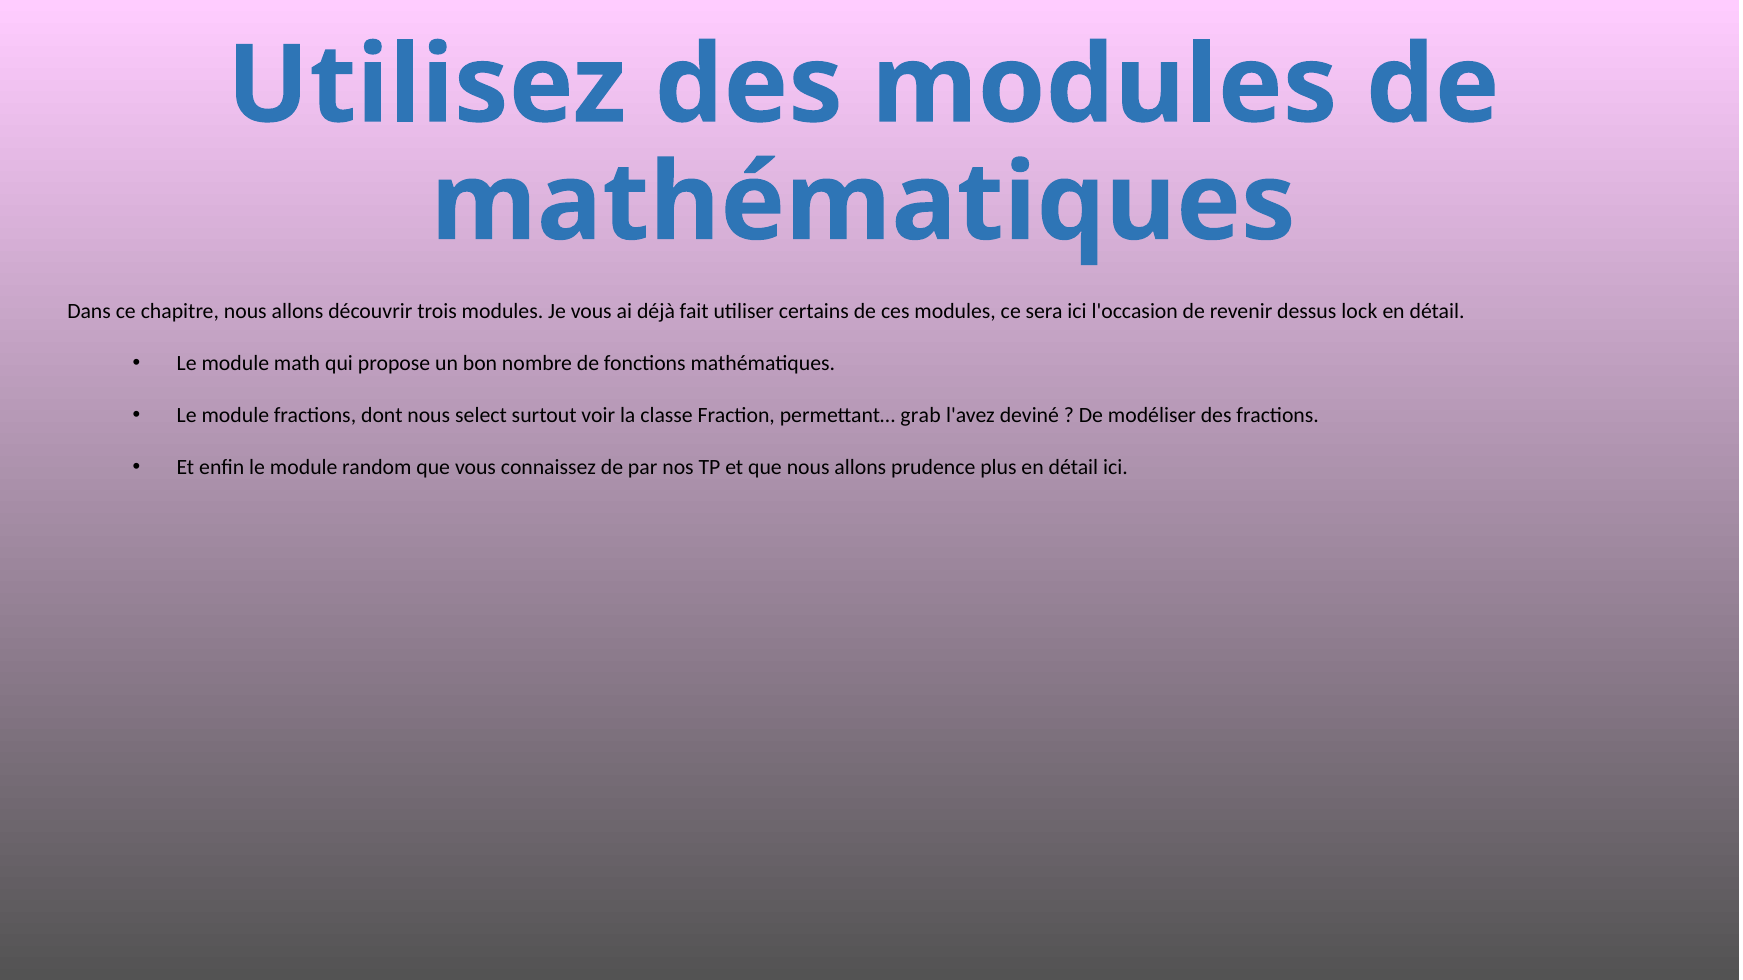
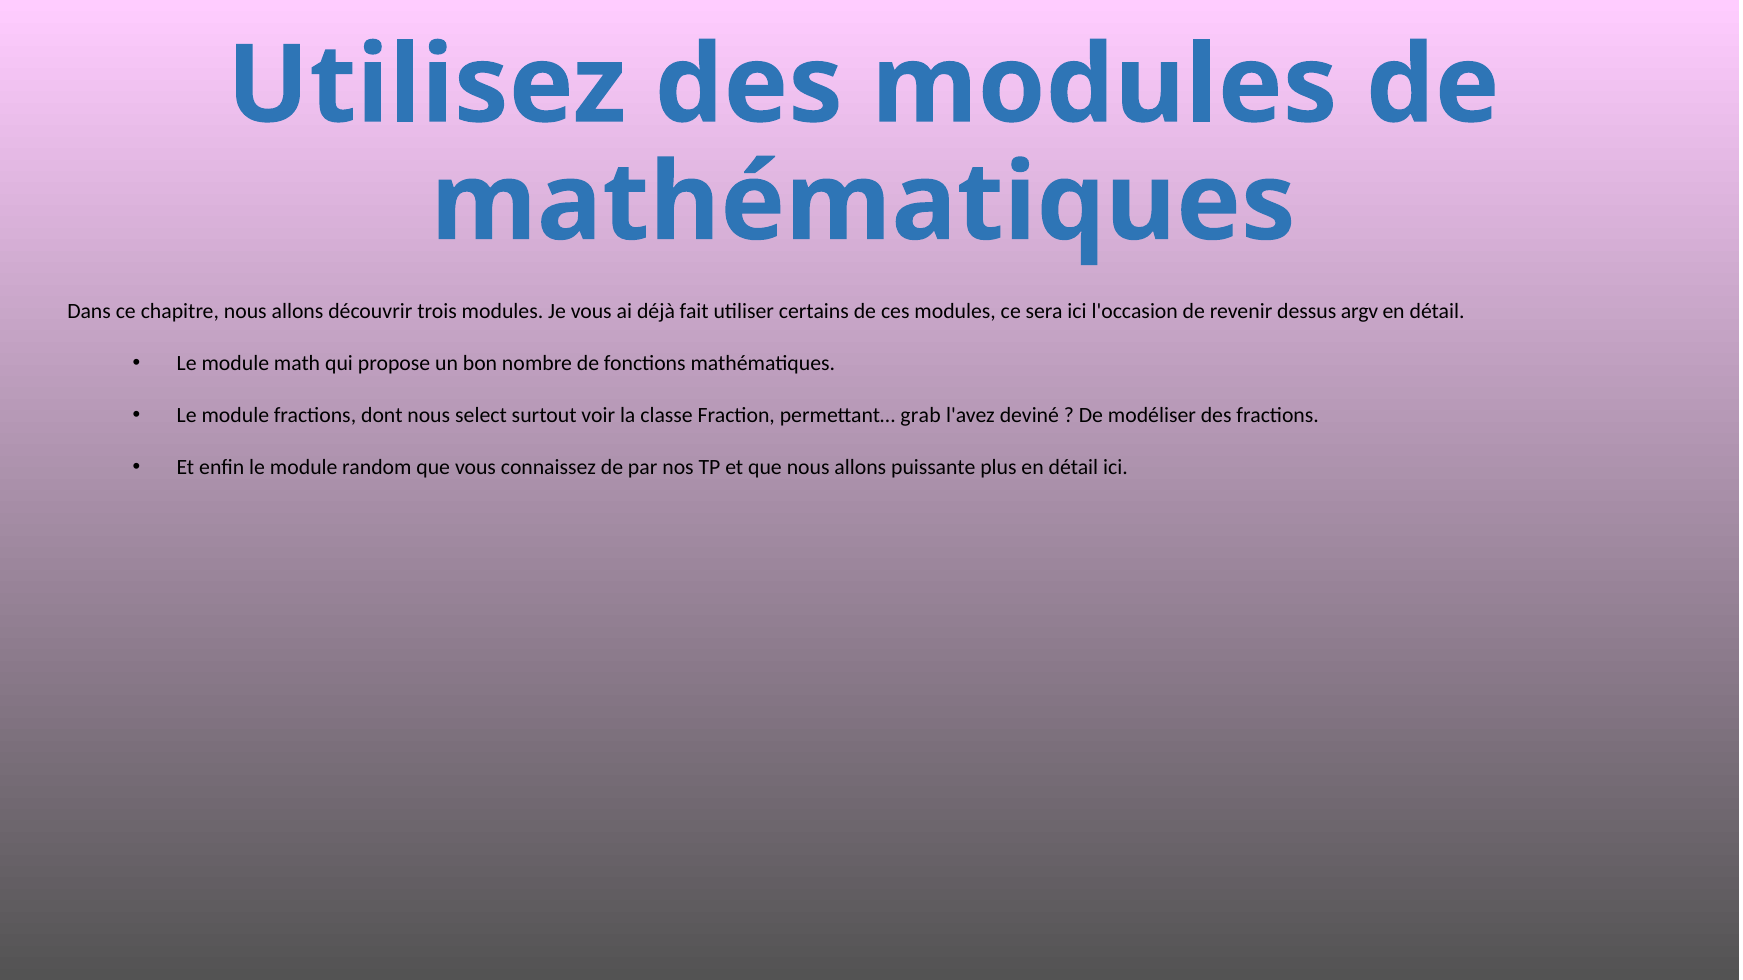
lock: lock -> argv
prudence: prudence -> puissante
